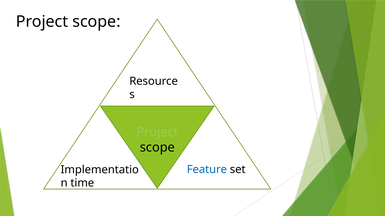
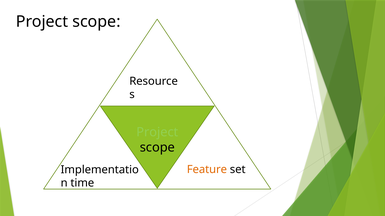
Feature colour: blue -> orange
